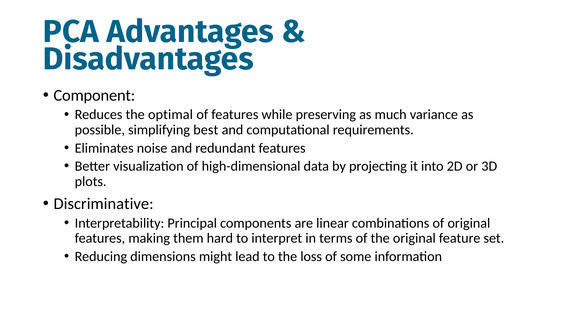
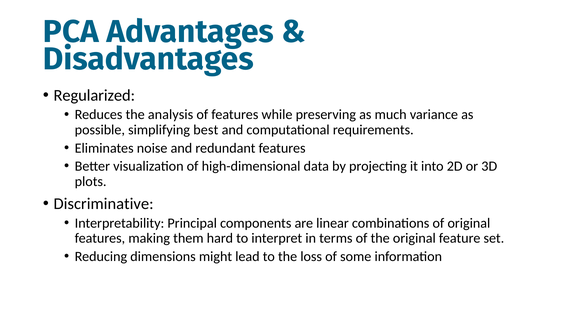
Component: Component -> Regularized
optimal: optimal -> analysis
